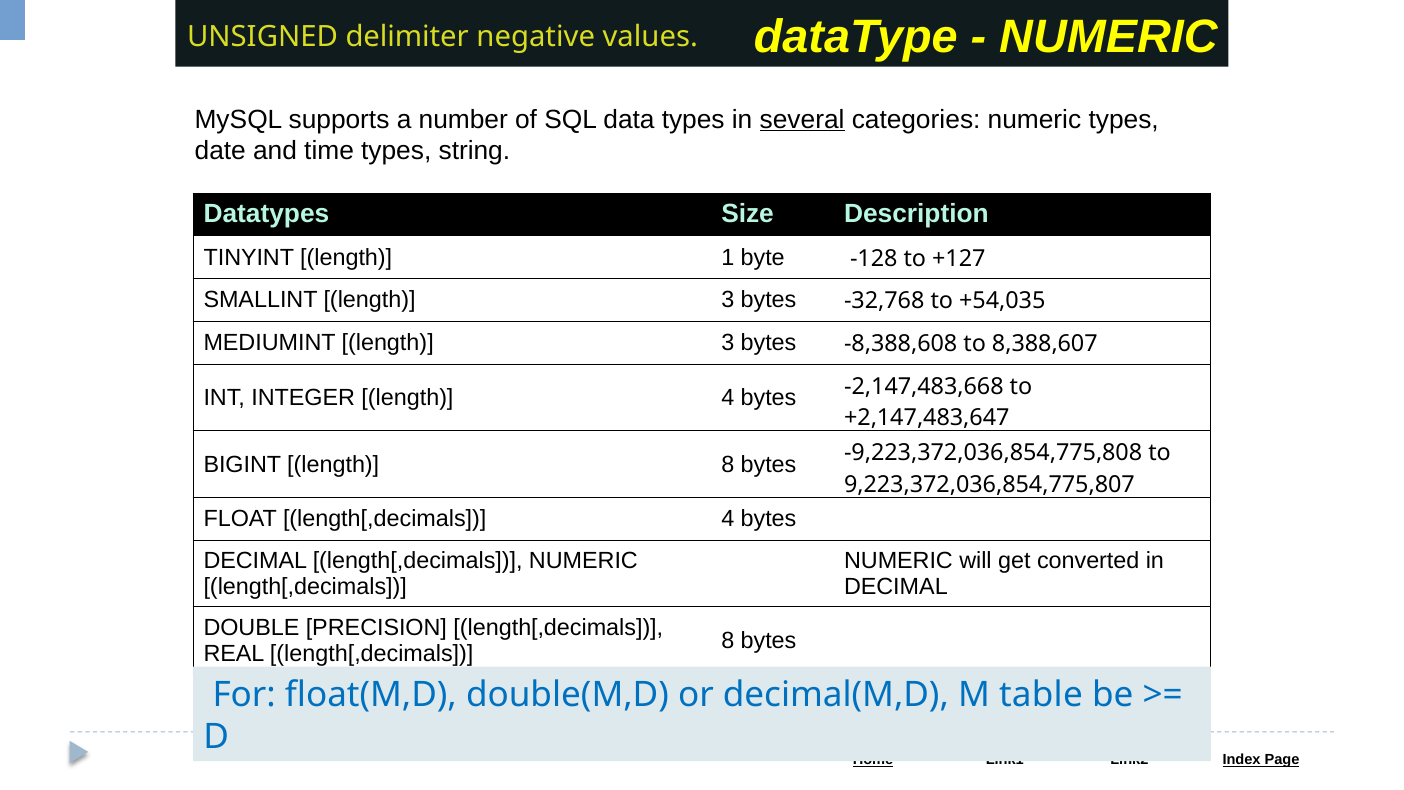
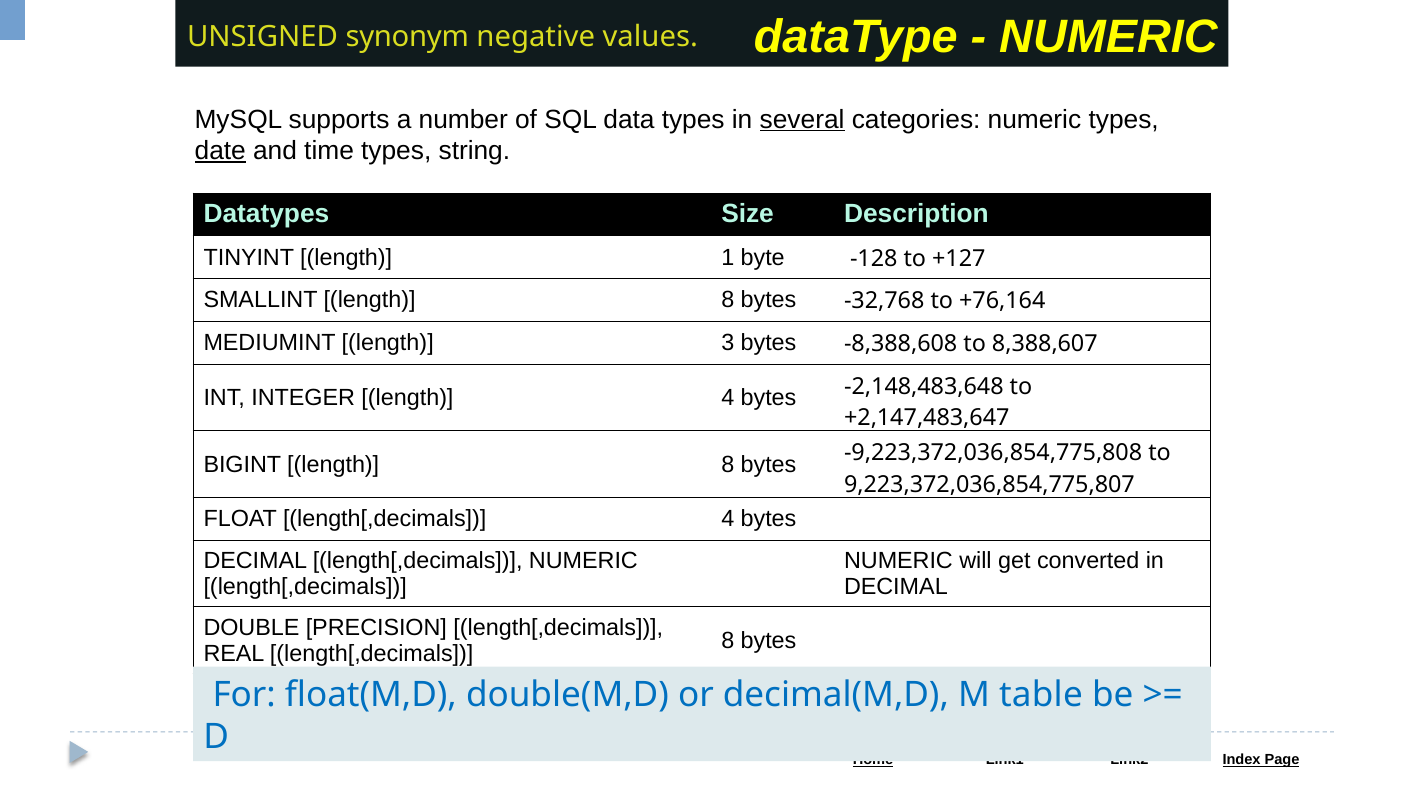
delimiter: delimiter -> synonym
date underline: none -> present
SMALLINT length 3: 3 -> 8
+54,035: +54,035 -> +76,164
-2,147,483,668: -2,147,483,668 -> -2,148,483,648
